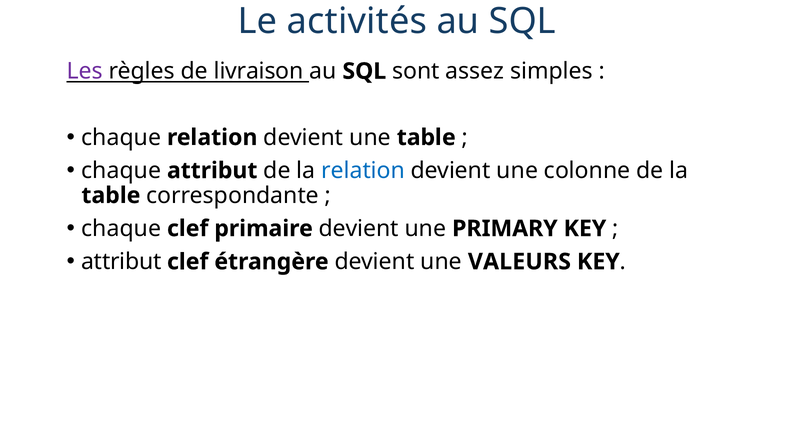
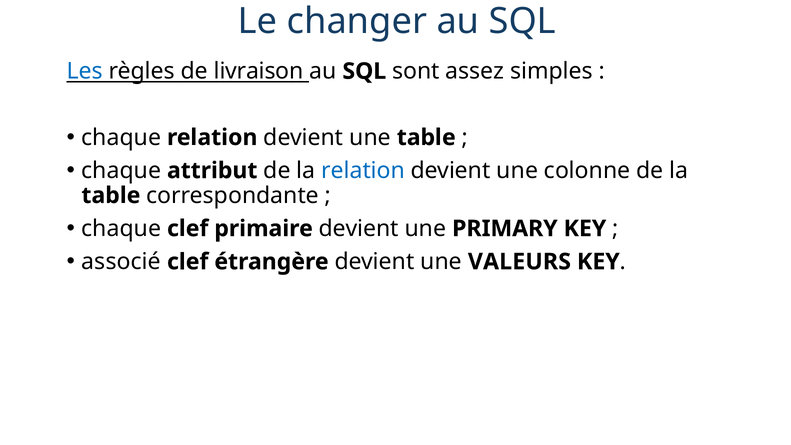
activités: activités -> changer
Les colour: purple -> blue
attribut at (121, 262): attribut -> associé
